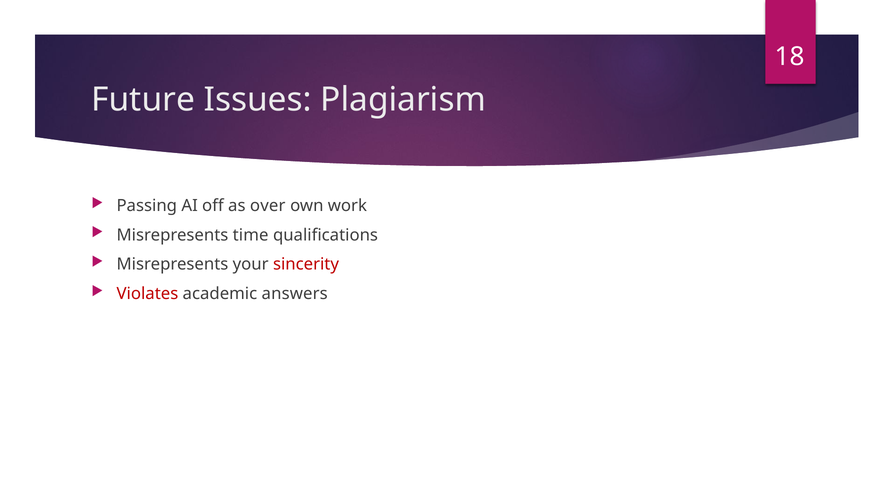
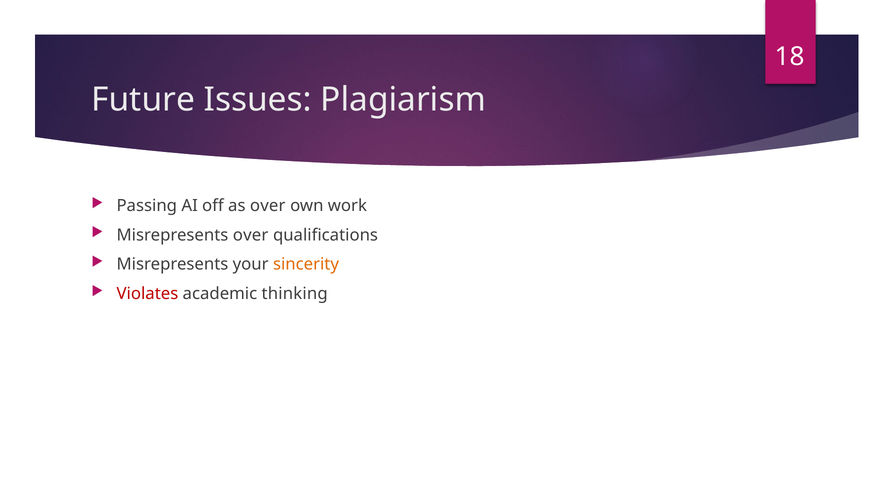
Misrepresents time: time -> over
sincerity colour: red -> orange
answers: answers -> thinking
